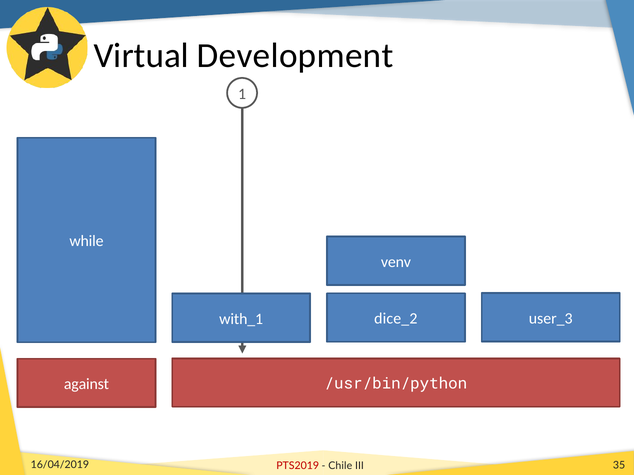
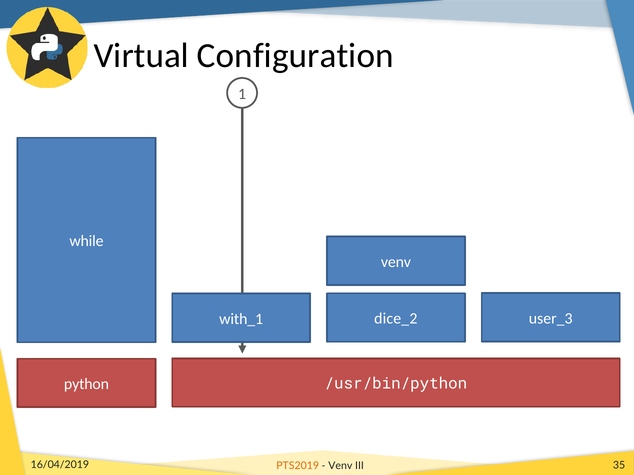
Development: Development -> Configuration
against: against -> python
PTS2019 colour: red -> orange
Chile at (340, 466): Chile -> Venv
